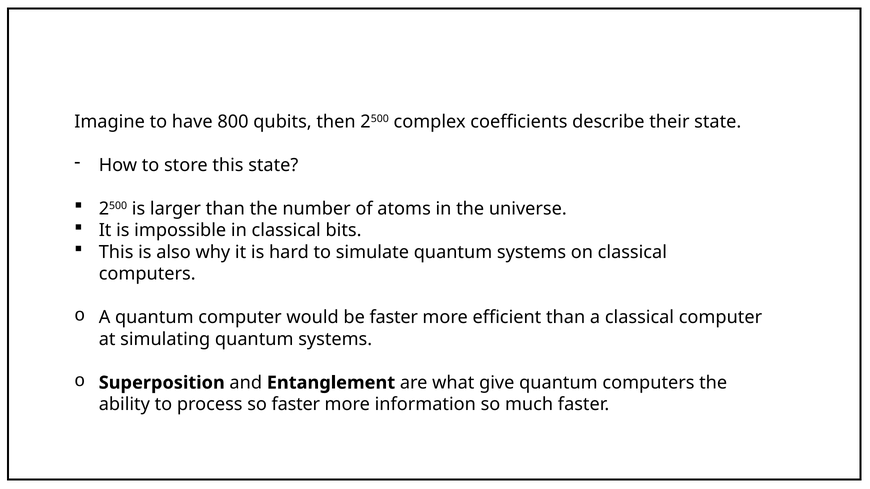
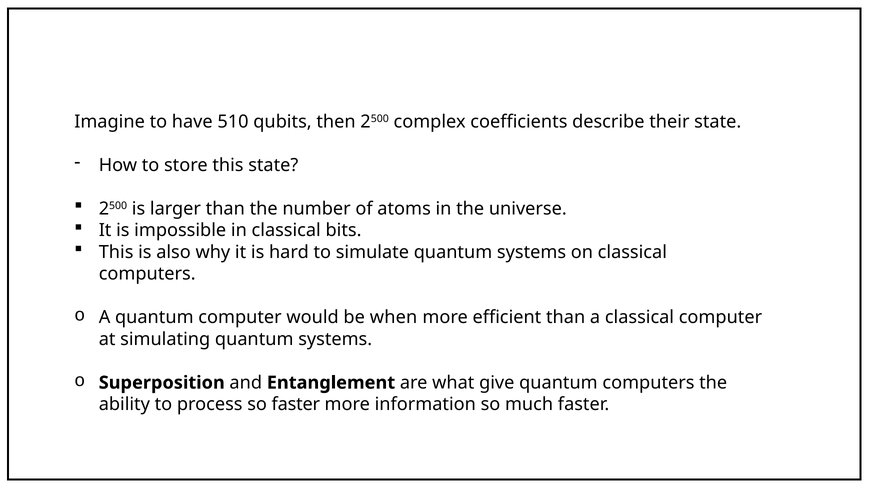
800: 800 -> 510
be faster: faster -> when
